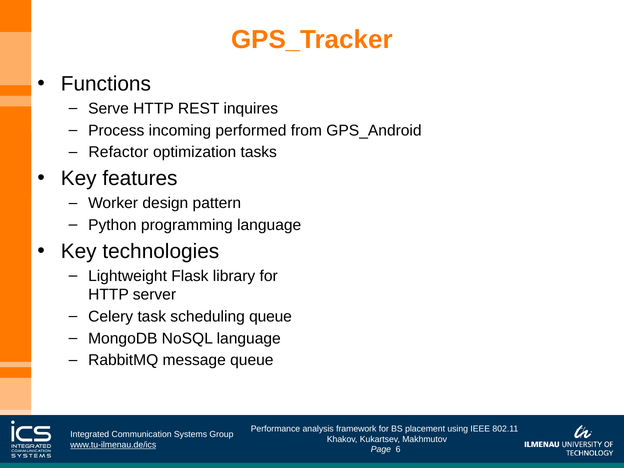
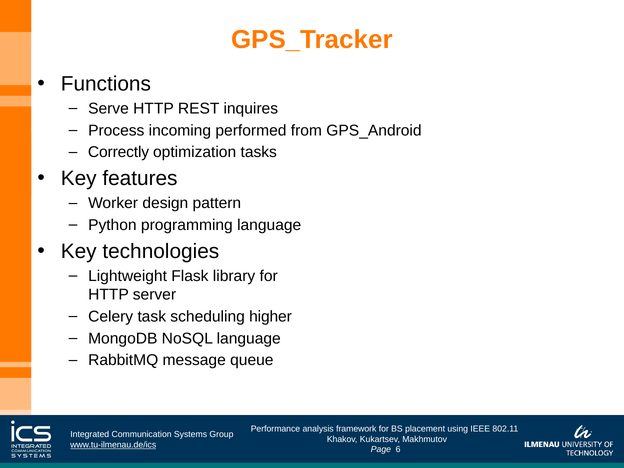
Refactor: Refactor -> Correctly
scheduling queue: queue -> higher
